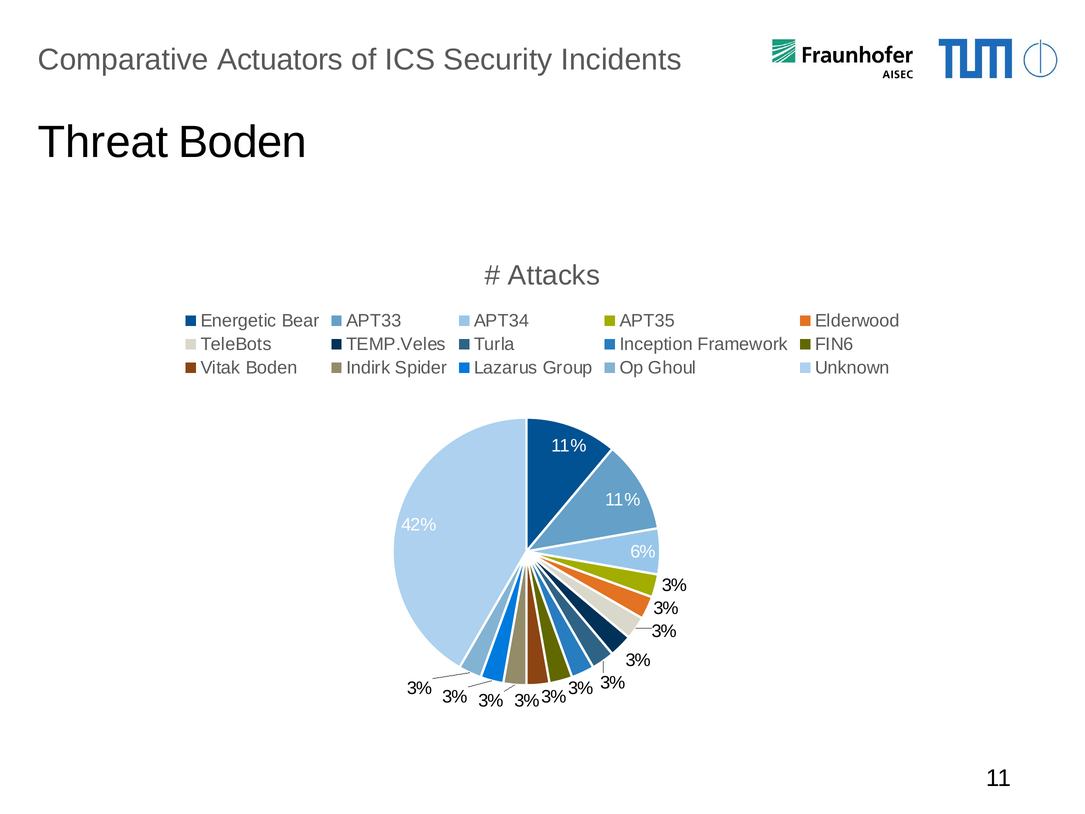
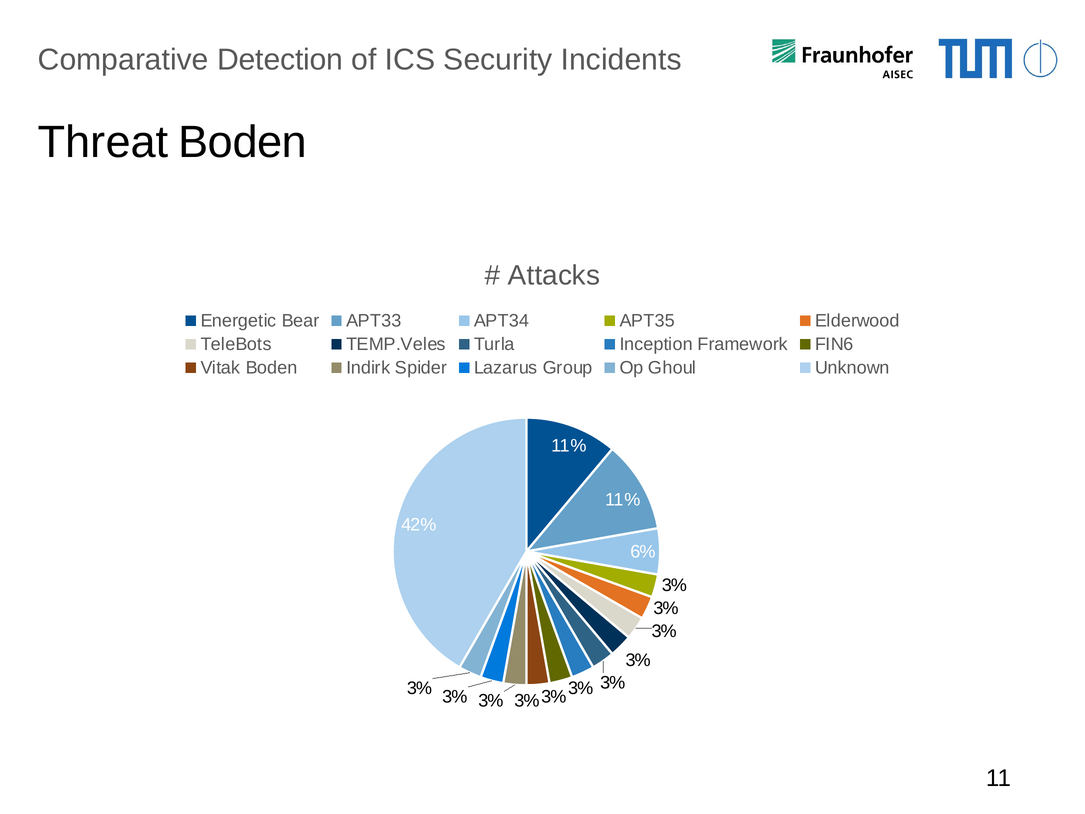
Actuators: Actuators -> Detection
